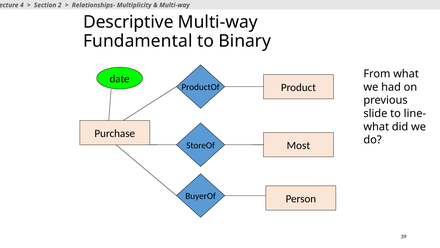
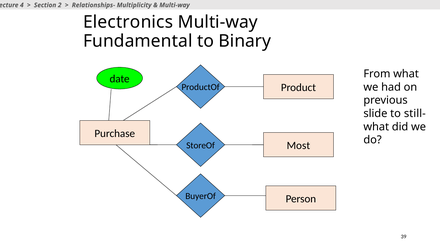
Descriptive: Descriptive -> Electronics
line-: line- -> still-
